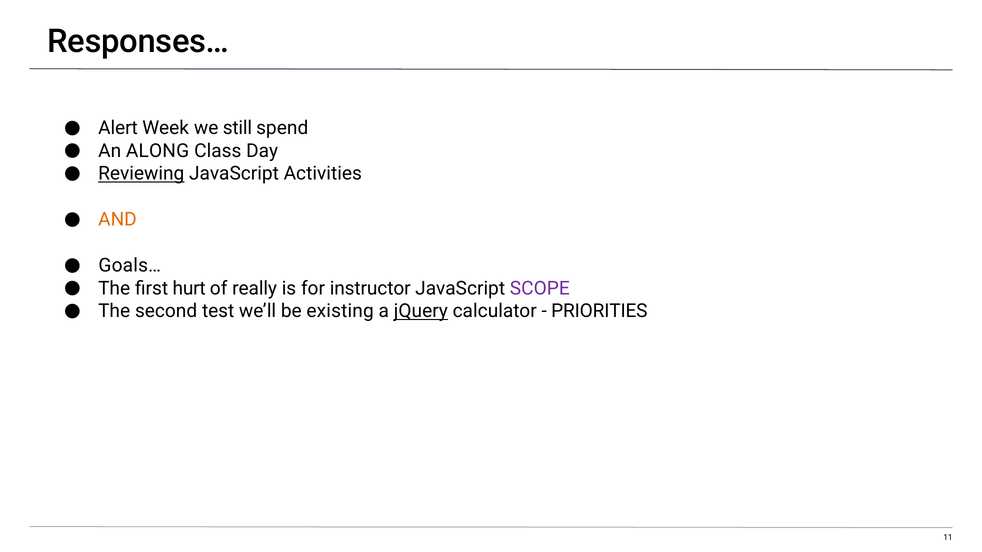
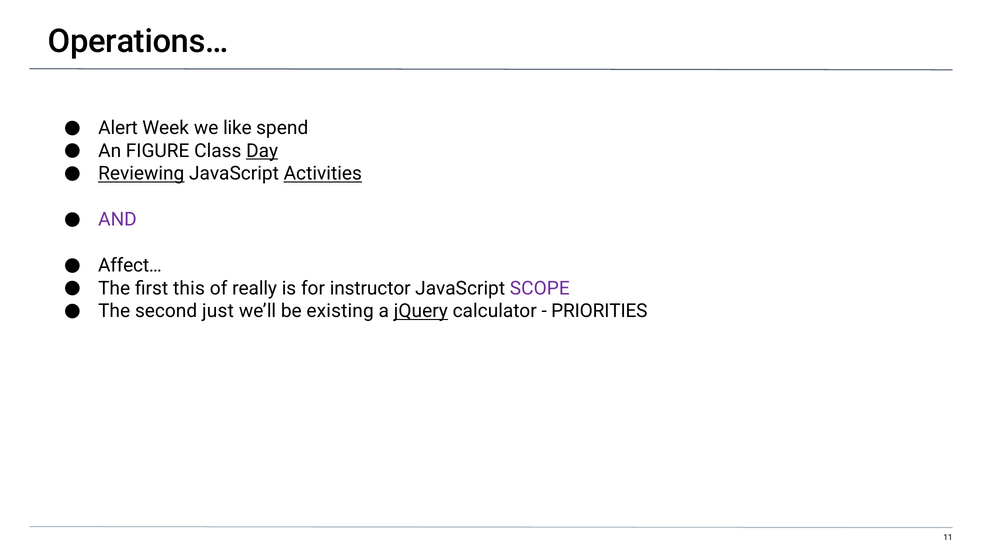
Responses…: Responses… -> Operations…
still: still -> like
ALONG: ALONG -> FIGURE
Day underline: none -> present
Activities underline: none -> present
AND colour: orange -> purple
Goals…: Goals… -> Affect…
hurt: hurt -> this
test: test -> just
